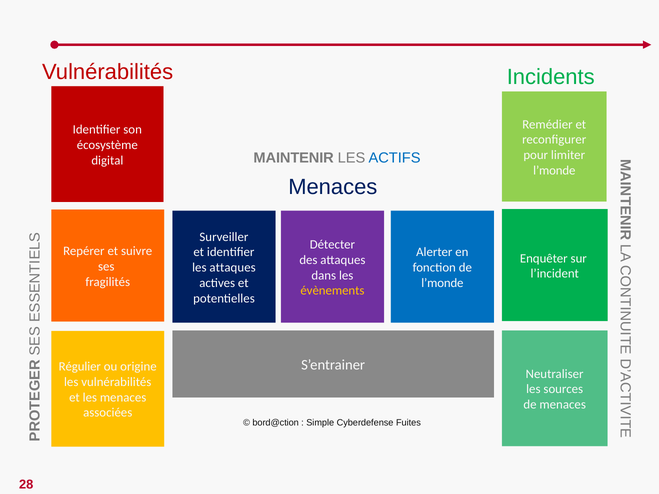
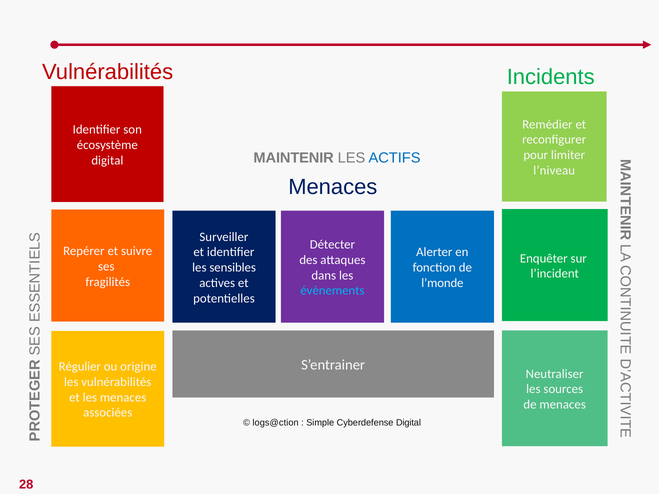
l’monde at (554, 171): l’monde -> l’niveau
les attaques: attaques -> sensibles
évènements colour: yellow -> light blue
bord@ction: bord@ction -> logs@ction
Cyberdefense Fuites: Fuites -> Digital
